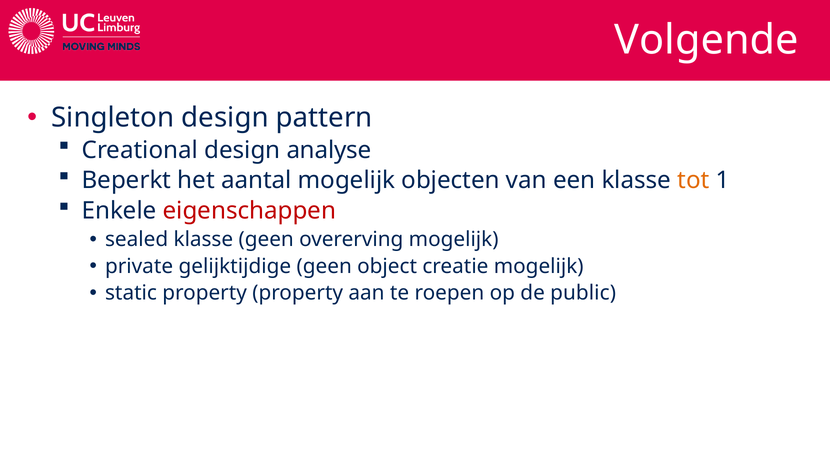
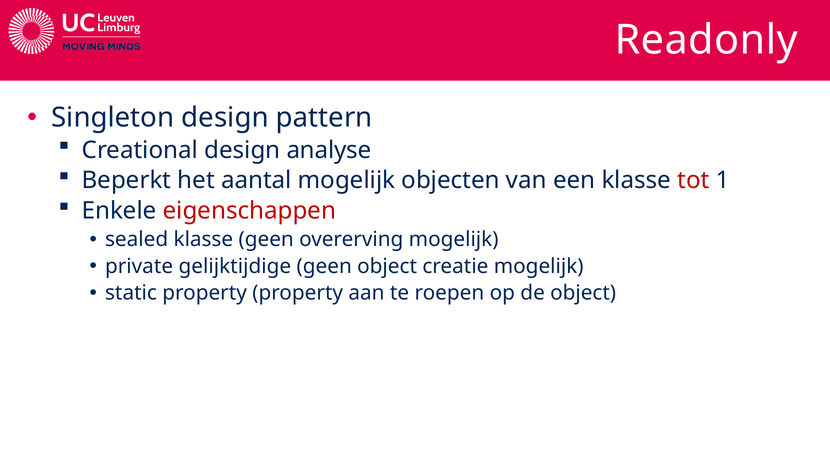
Volgende: Volgende -> Readonly
tot colour: orange -> red
de public: public -> object
